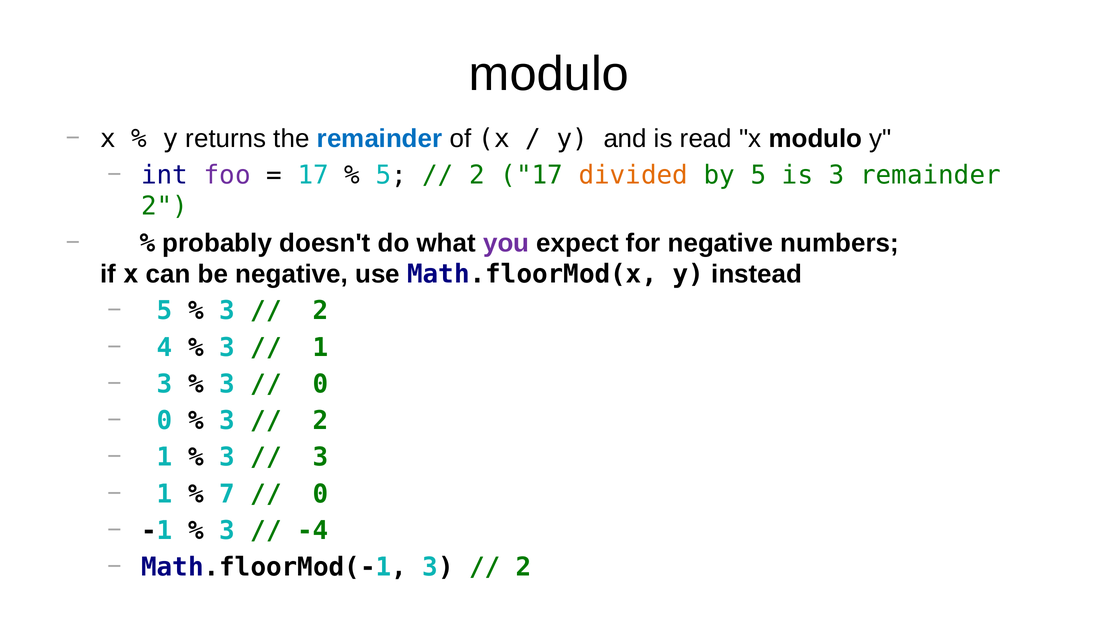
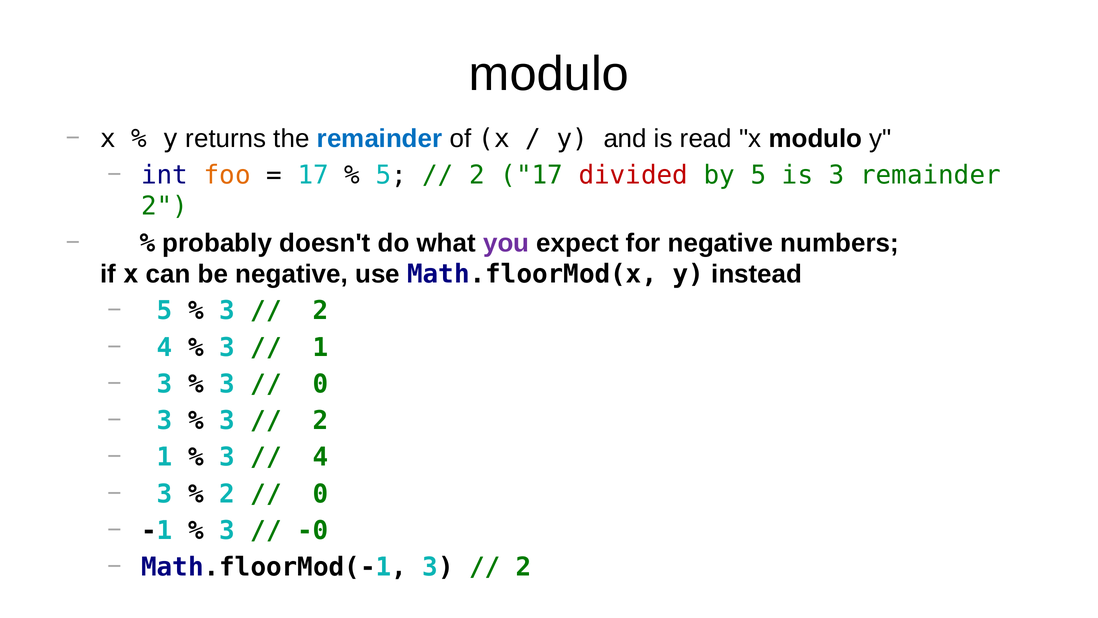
foo colour: purple -> orange
divided colour: orange -> red
0 at (165, 420): 0 -> 3
3 at (321, 457): 3 -> 4
1 at (165, 494): 1 -> 3
7 at (227, 494): 7 -> 2
-4: -4 -> -0
